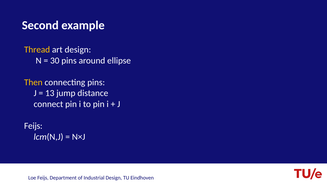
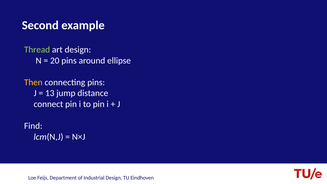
Thread colour: yellow -> light green
30: 30 -> 20
Feijs at (33, 126): Feijs -> Find
